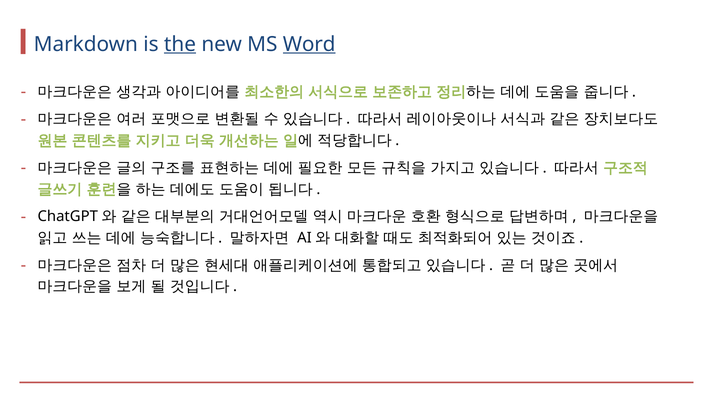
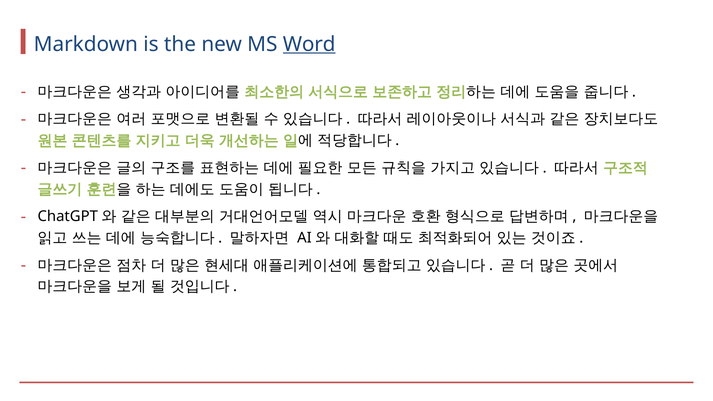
the underline: present -> none
